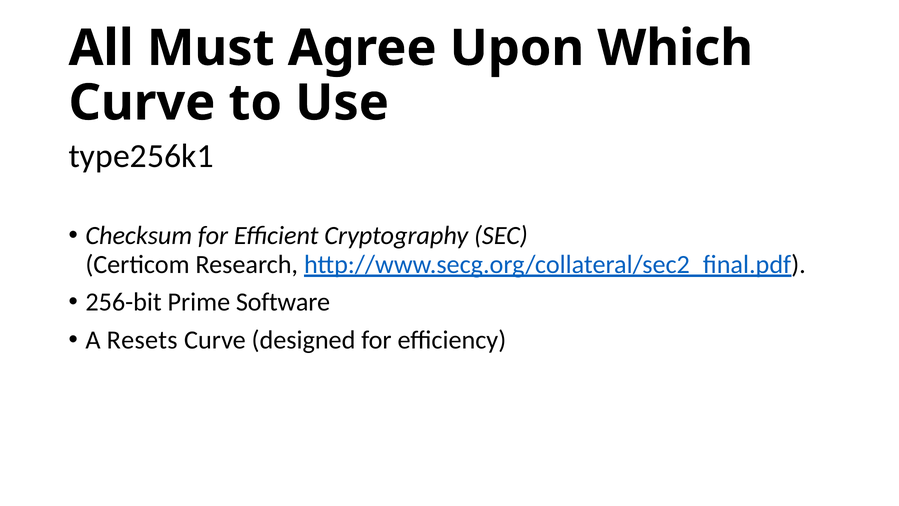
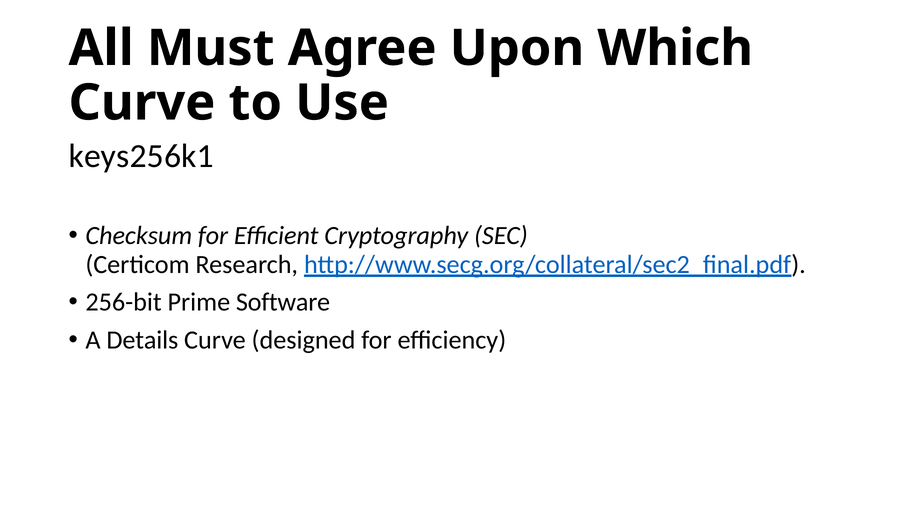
type256k1: type256k1 -> keys256k1
Resets: Resets -> Details
